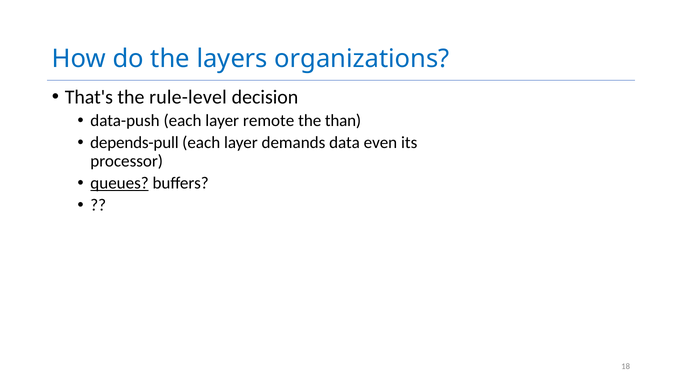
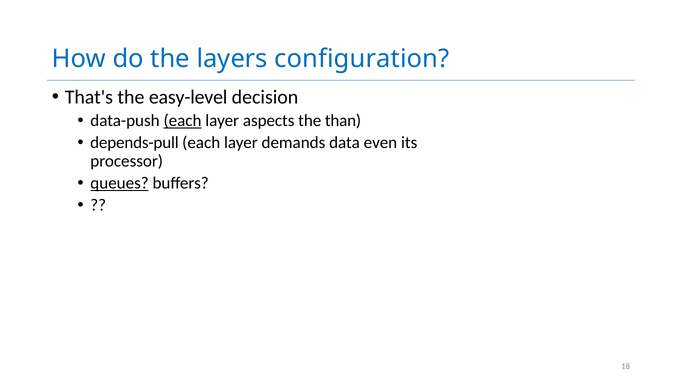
organizations: organizations -> configuration
rule-level: rule-level -> easy-level
each at (183, 121) underline: none -> present
remote: remote -> aspects
